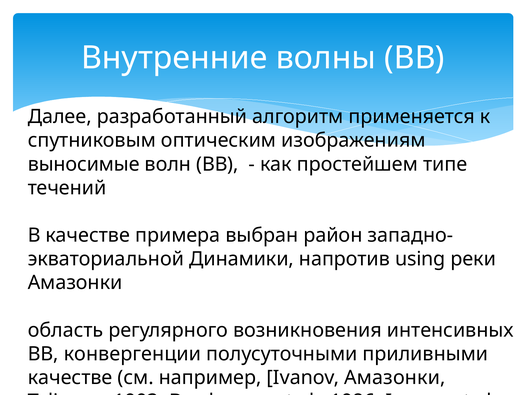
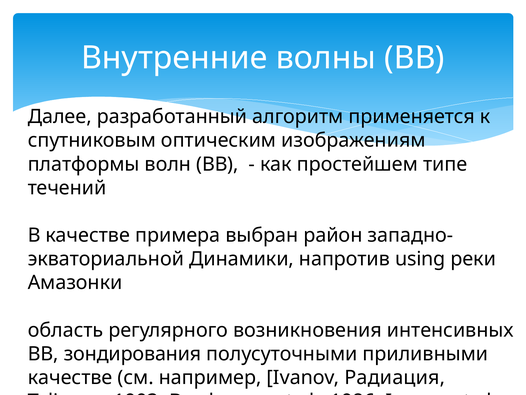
выносимые: выносимые -> платформы
конвергенции: конвергенции -> зондирования
Ivanov Амазонки: Амазонки -> Радиация
